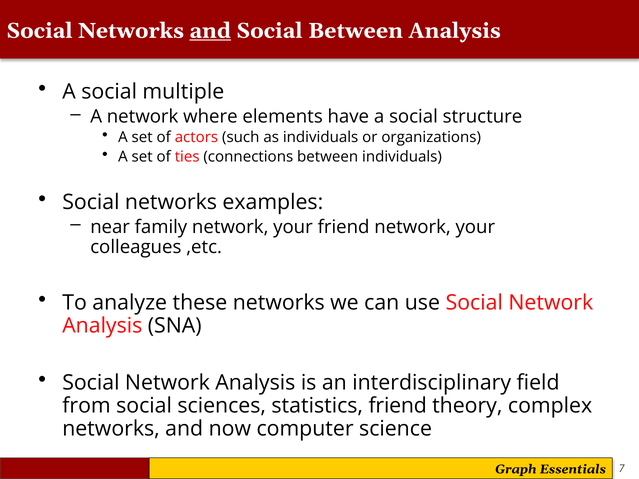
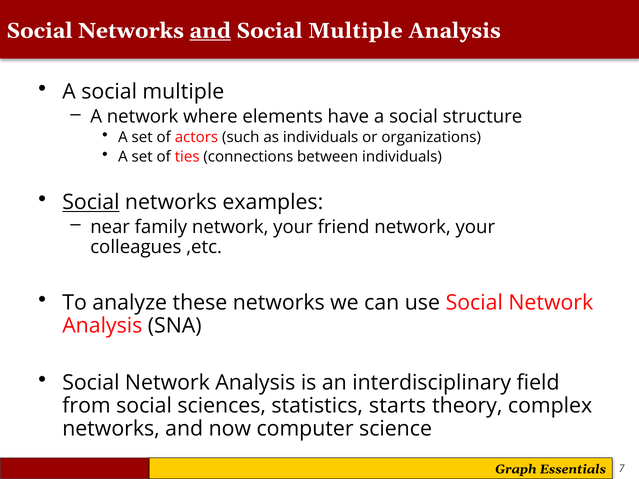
Between at (355, 31): Between -> Multiple
Social at (91, 202) underline: none -> present
statistics friend: friend -> starts
